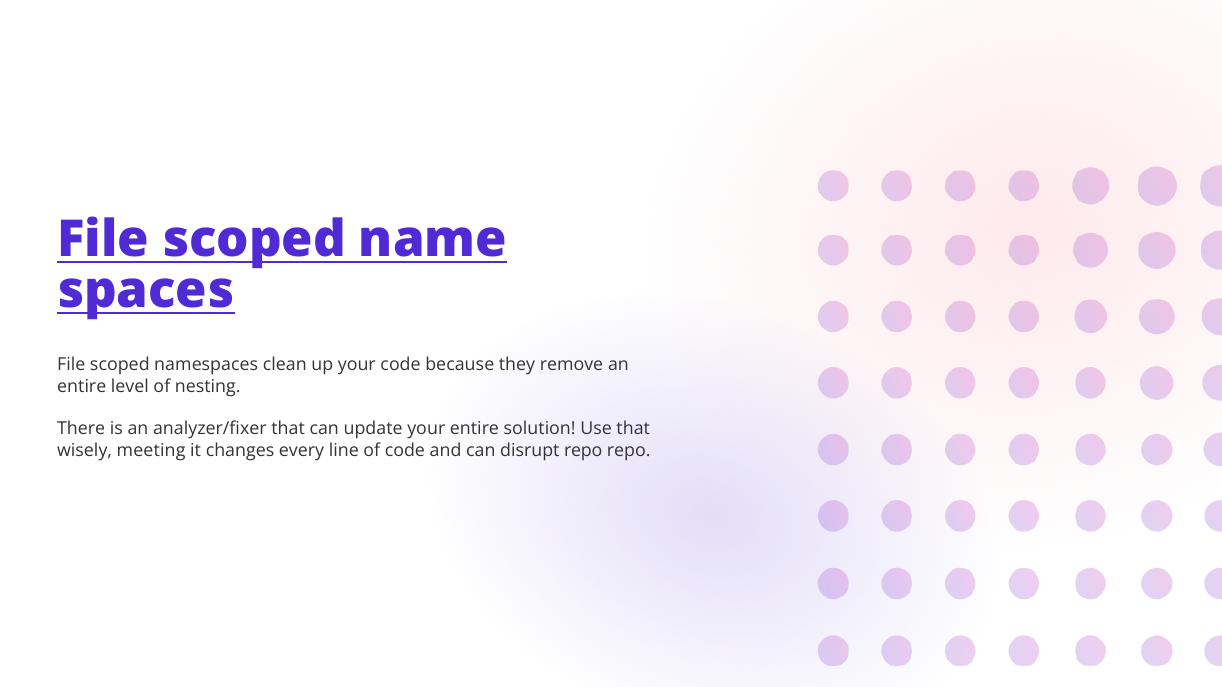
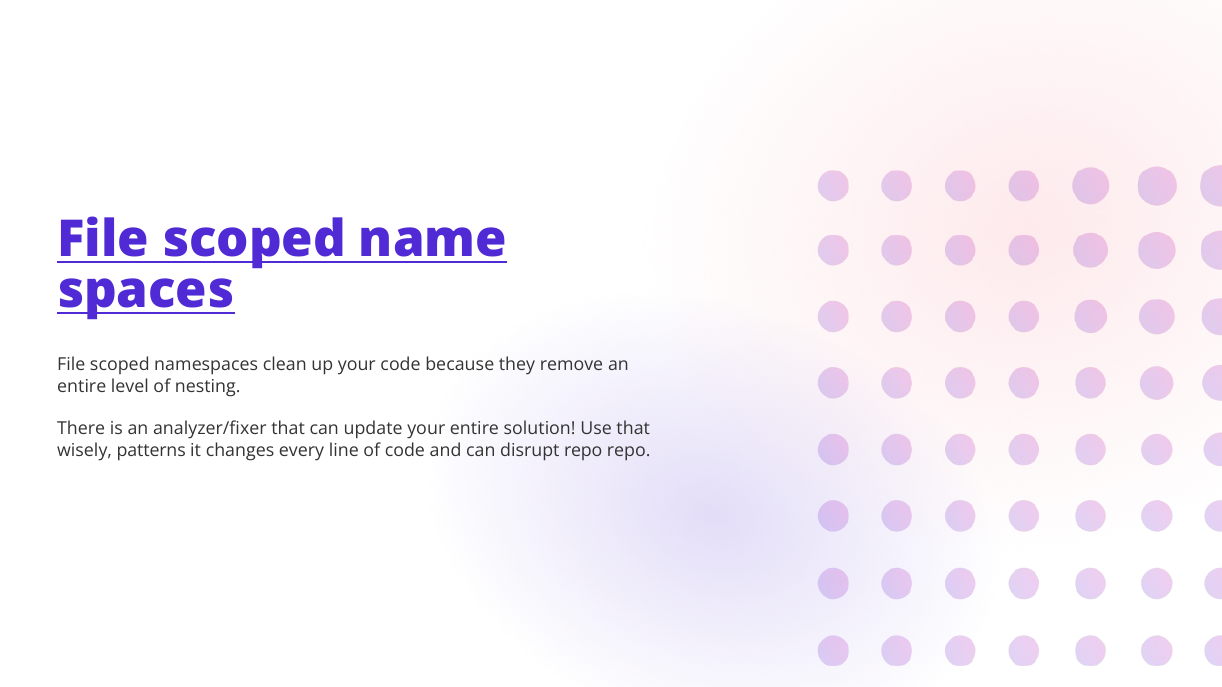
meeting: meeting -> patterns
